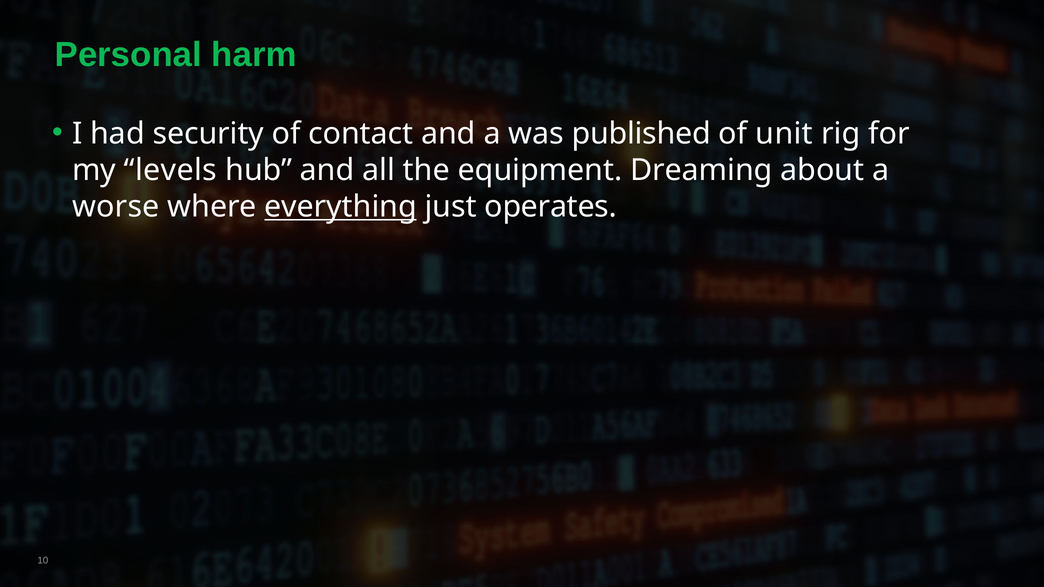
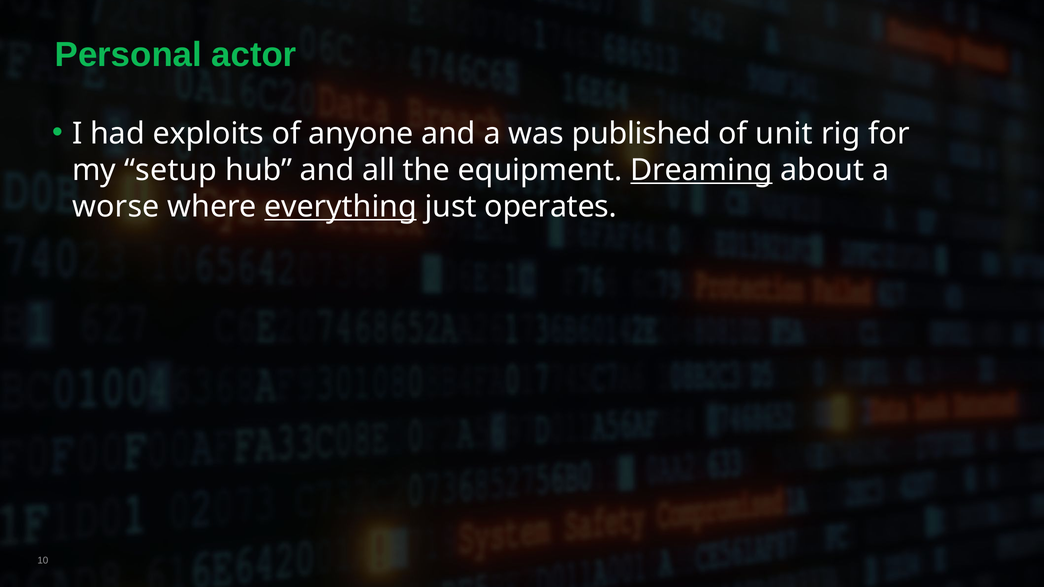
harm: harm -> actor
security: security -> exploits
contact: contact -> anyone
levels: levels -> setup
Dreaming underline: none -> present
